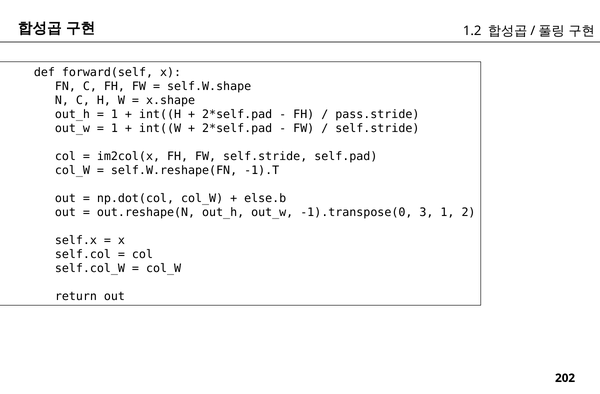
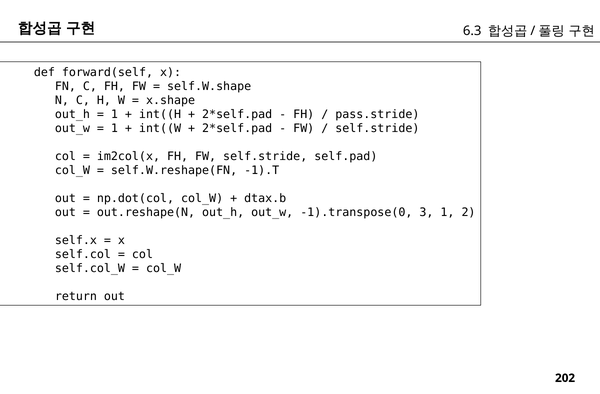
1.2: 1.2 -> 6.3
else.b: else.b -> dtax.b
